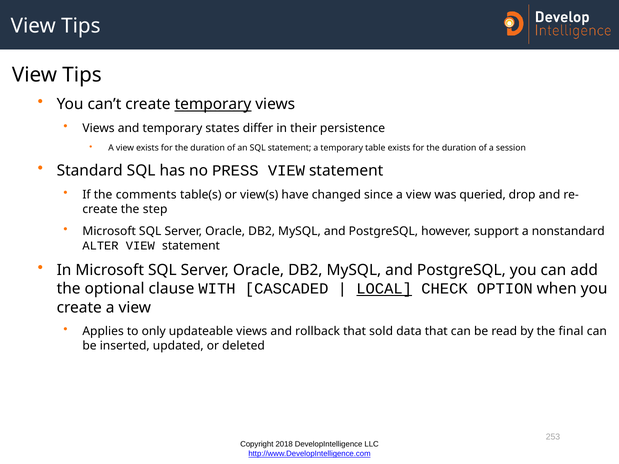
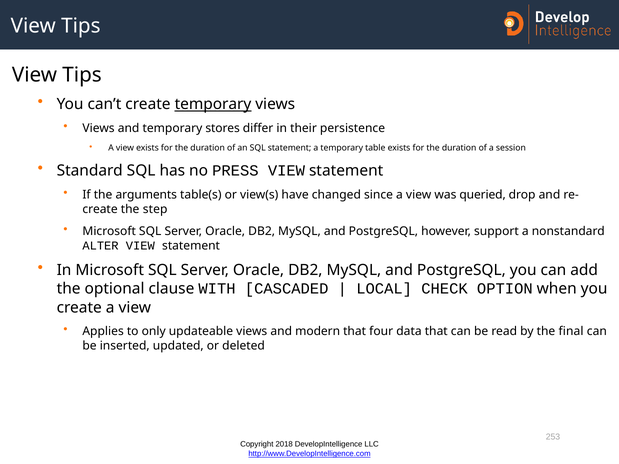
states: states -> stores
comments: comments -> arguments
LOCAL underline: present -> none
rollback: rollback -> modern
sold: sold -> four
